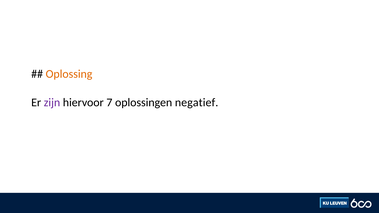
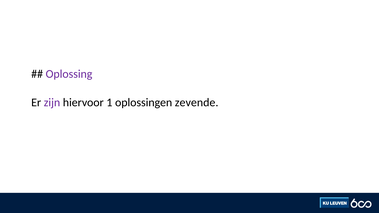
Oplossing colour: orange -> purple
7: 7 -> 1
negatief: negatief -> zevende
